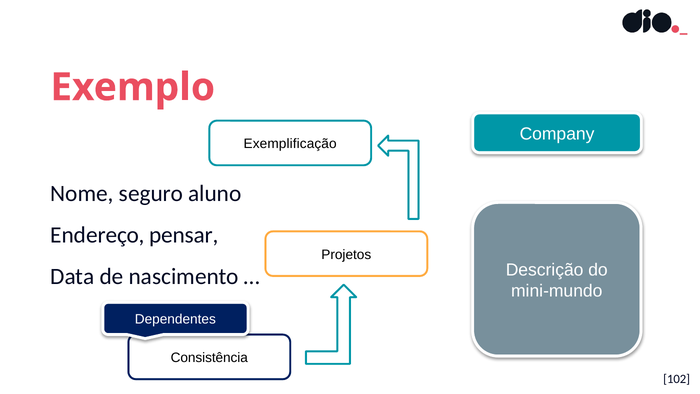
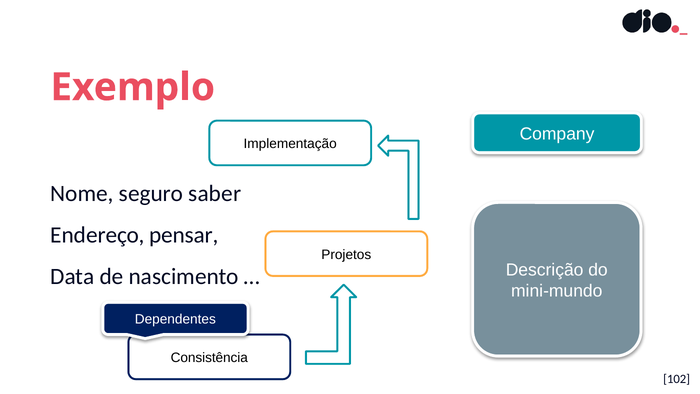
Exemplificação: Exemplificação -> Implementação
aluno: aluno -> saber
